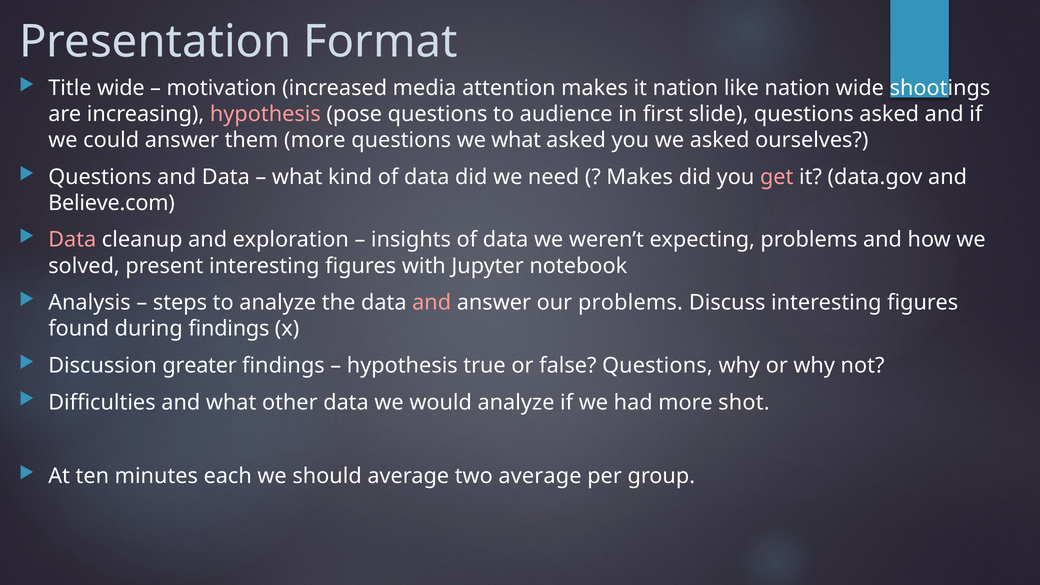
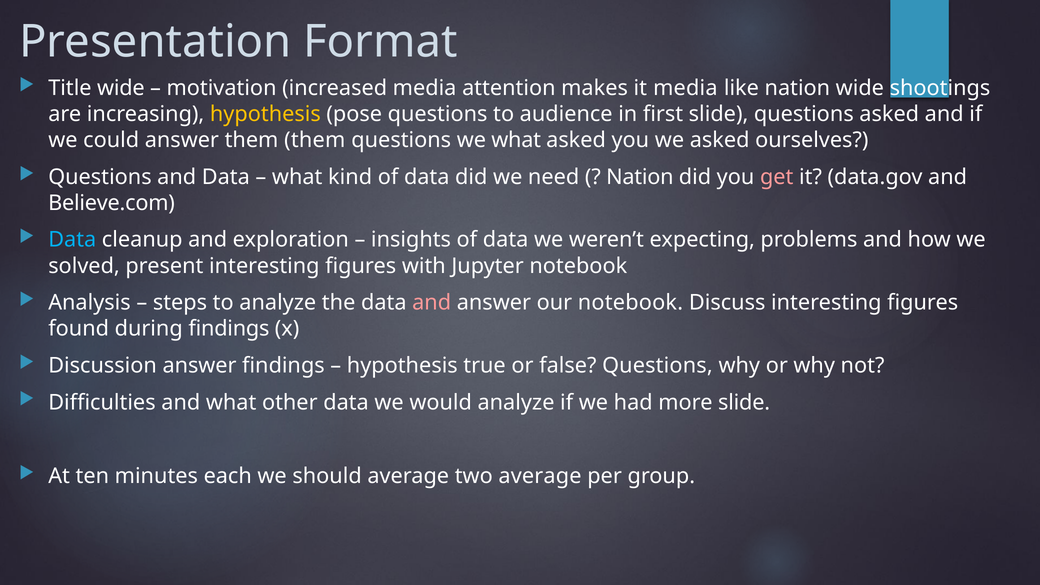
it nation: nation -> media
hypothesis at (265, 114) colour: pink -> yellow
them more: more -> them
Makes at (640, 177): Makes -> Nation
Data at (72, 240) colour: pink -> light blue
our problems: problems -> notebook
Discussion greater: greater -> answer
more shot: shot -> slide
